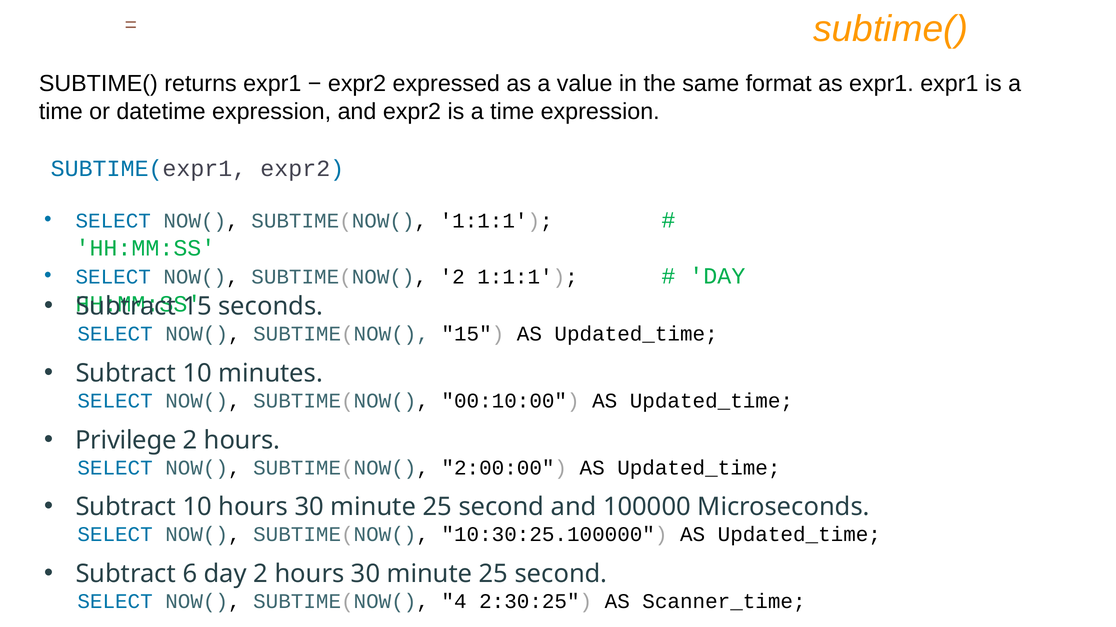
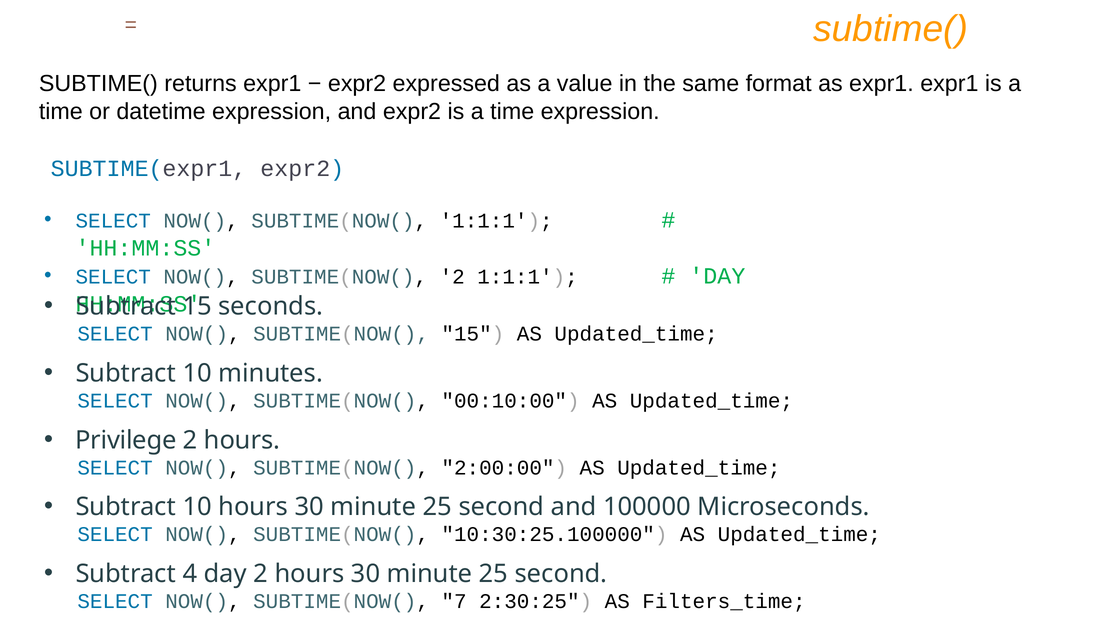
6: 6 -> 4
4: 4 -> 7
Scanner_time: Scanner_time -> Filters_time
